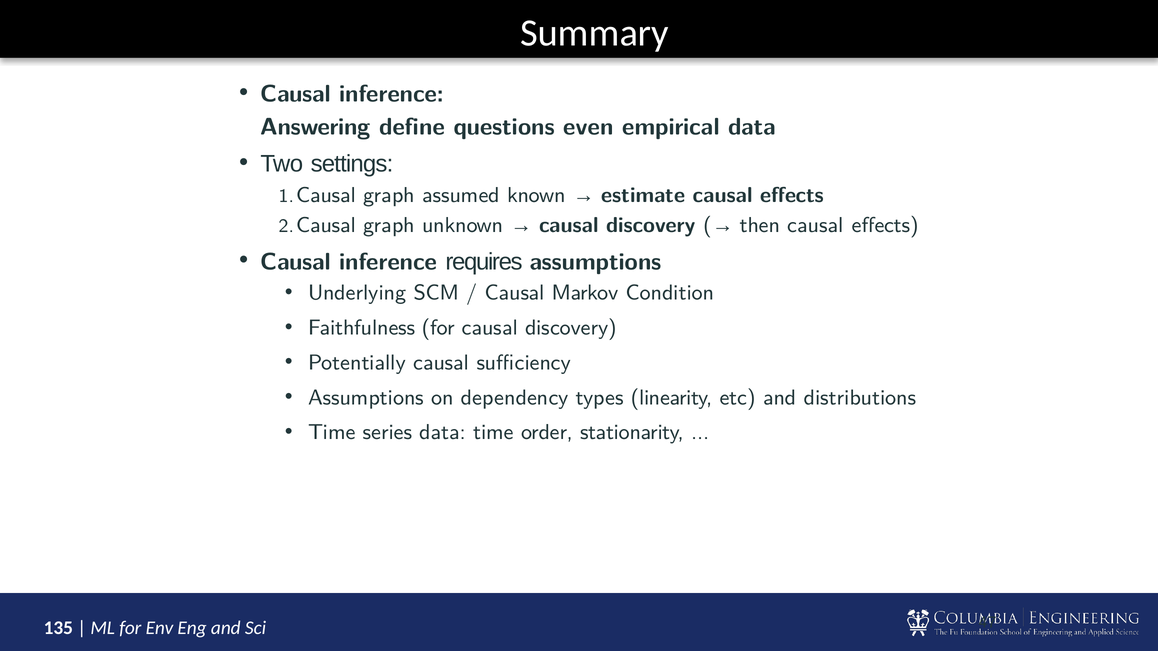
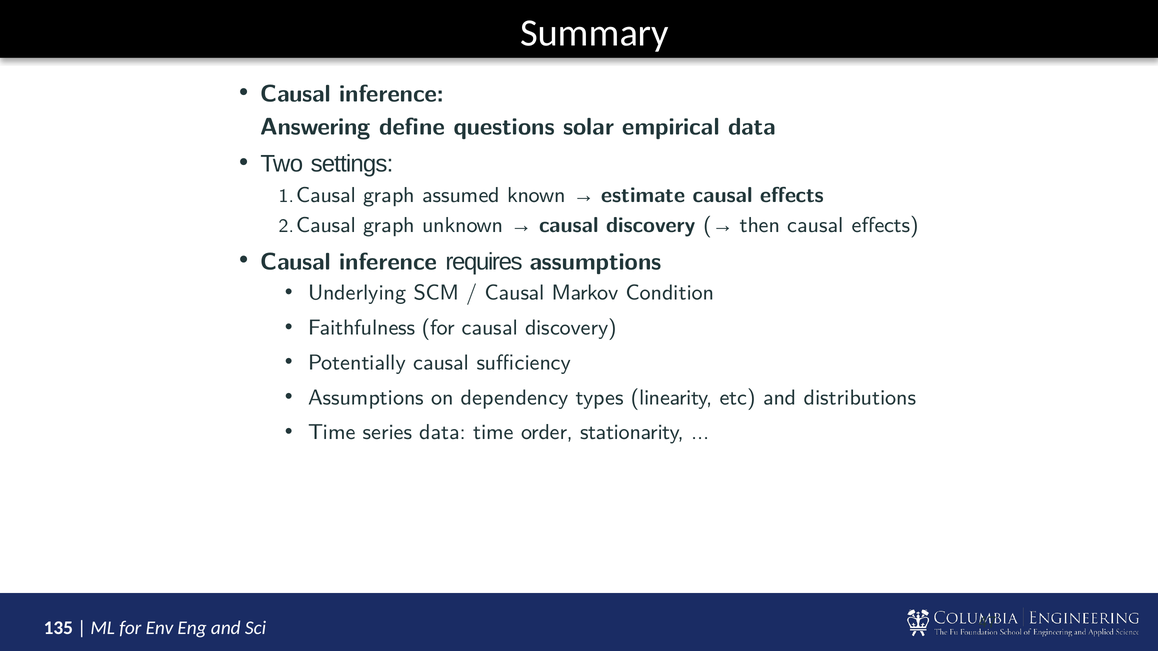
even: even -> solar
